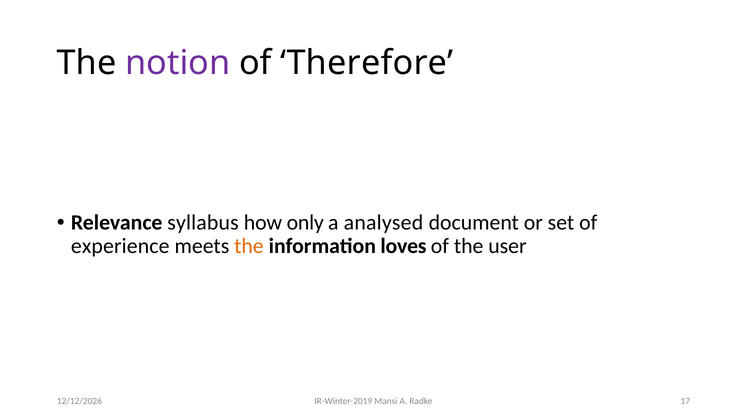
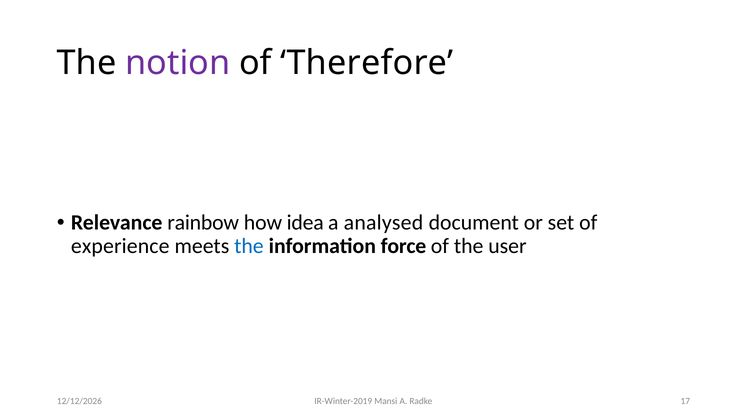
syllabus: syllabus -> rainbow
only: only -> idea
the at (249, 246) colour: orange -> blue
loves: loves -> force
